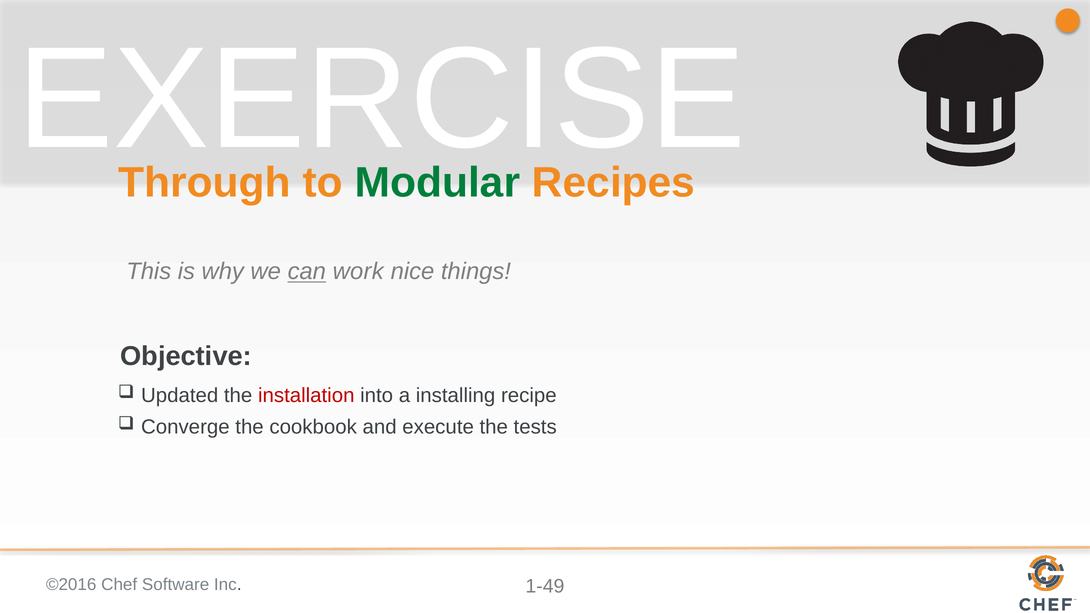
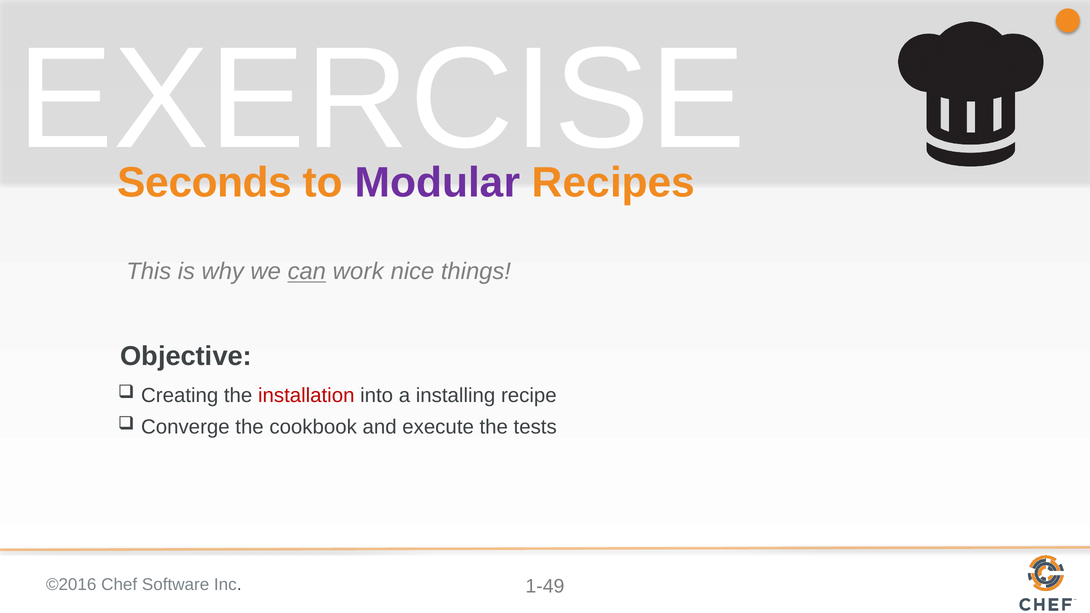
Through: Through -> Seconds
Modular colour: green -> purple
Updated: Updated -> Creating
